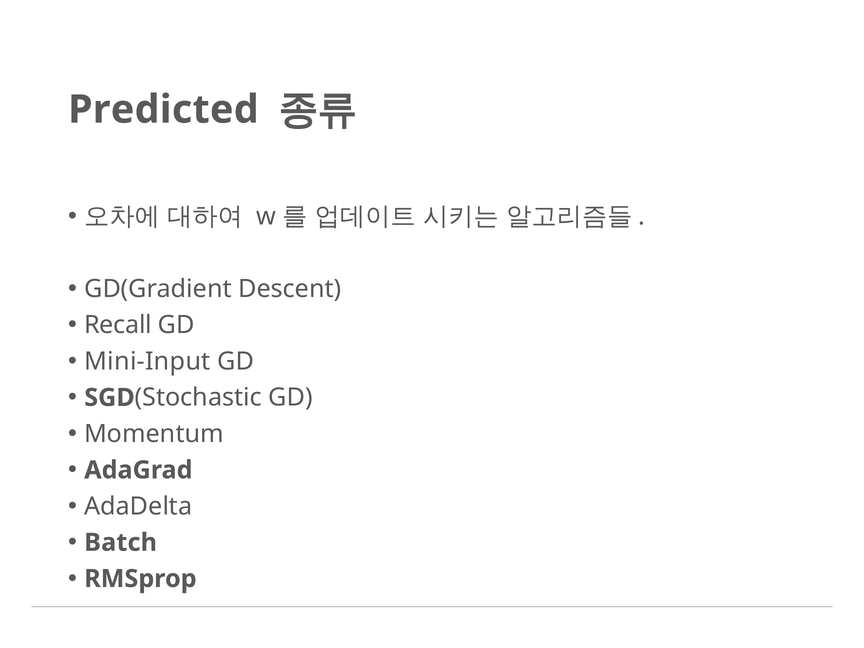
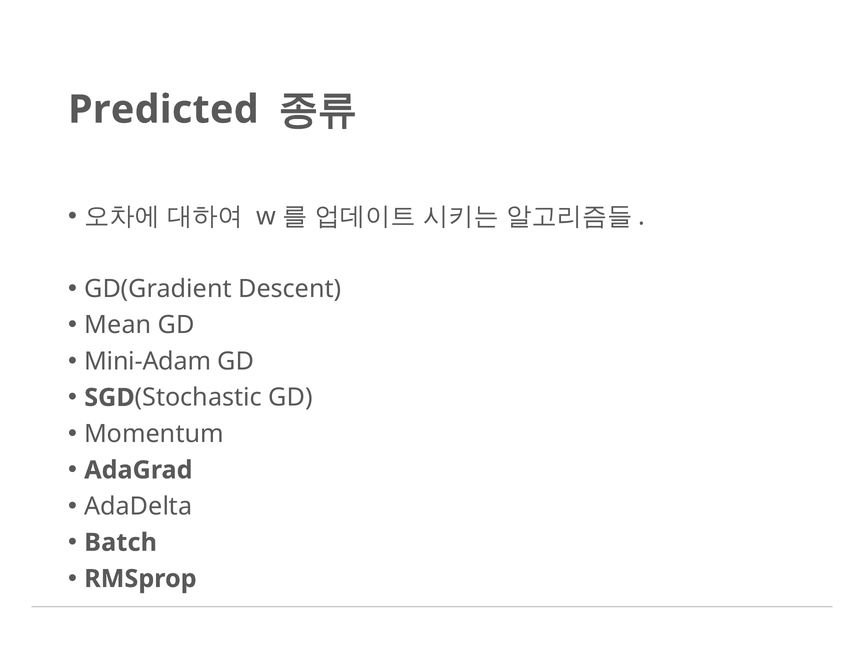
Recall: Recall -> Mean
Mini-Input: Mini-Input -> Mini-Adam
